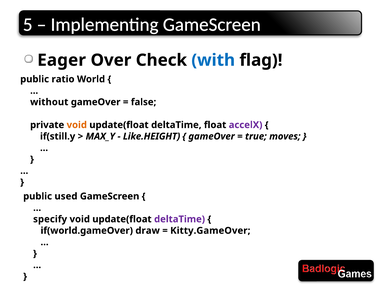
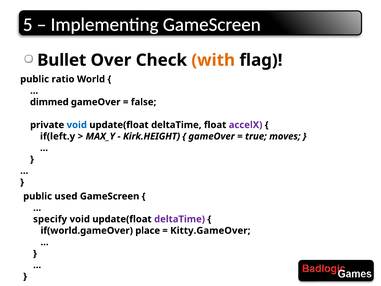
Eager: Eager -> Bullet
with colour: blue -> orange
without: without -> dimmed
void at (77, 125) colour: orange -> blue
if(still.y: if(still.y -> if(left.y
Like.HEIGHT: Like.HEIGHT -> Kirk.HEIGHT
draw: draw -> place
